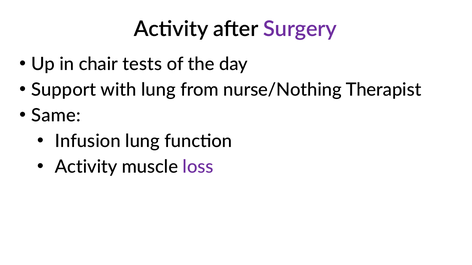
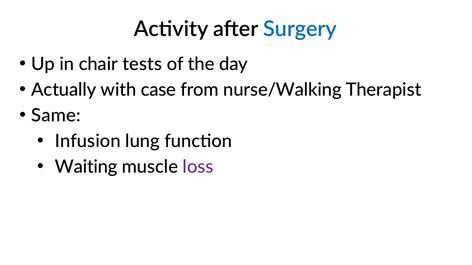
Surgery colour: purple -> blue
Support: Support -> Actually
with lung: lung -> case
nurse/Nothing: nurse/Nothing -> nurse/Walking
Activity at (86, 167): Activity -> Waiting
